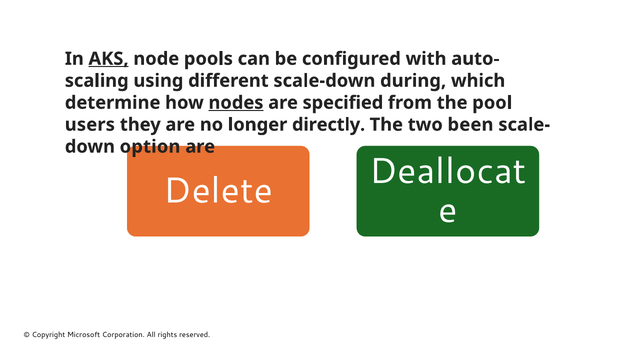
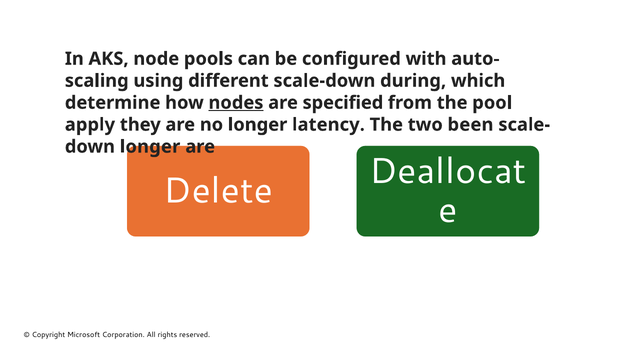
AKS underline: present -> none
users: users -> apply
directly: directly -> latency
option at (150, 147): option -> longer
